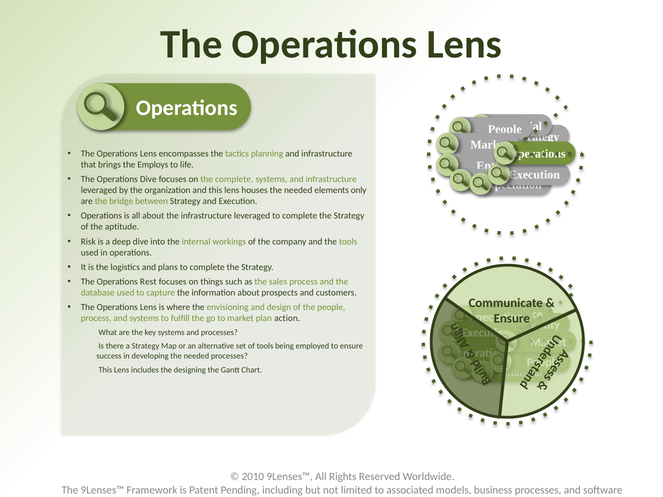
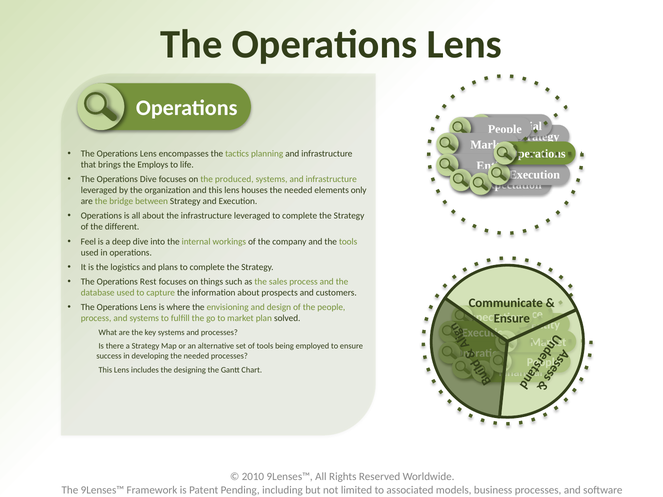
the complete: complete -> produced
aptitude: aptitude -> different
Risk: Risk -> Feel
action: action -> solved
